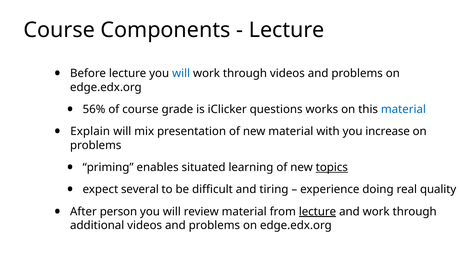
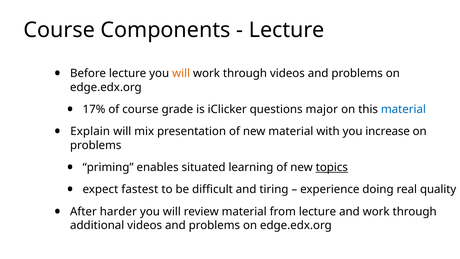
will at (181, 73) colour: blue -> orange
56%: 56% -> 17%
works: works -> major
several: several -> fastest
person: person -> harder
lecture at (317, 211) underline: present -> none
